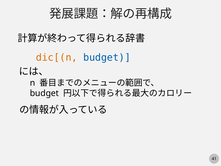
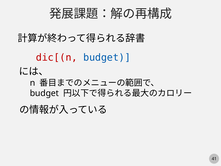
dic[(n colour: orange -> red
